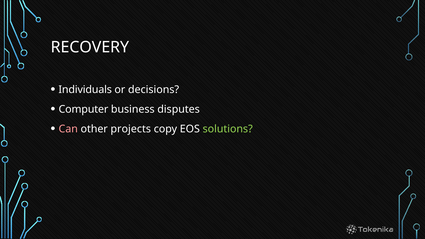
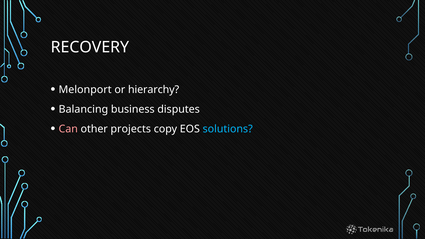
Individuals: Individuals -> Melonport
decisions: decisions -> hierarchy
Computer: Computer -> Balancing
solutions colour: light green -> light blue
